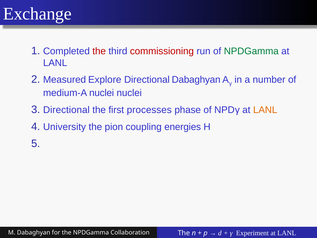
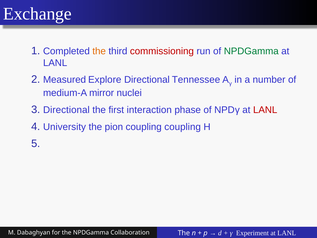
the at (99, 51) colour: red -> orange
Directional Dabaghyan: Dabaghyan -> Tennessee
medium-A nuclei: nuclei -> mirror
processes: processes -> interaction
LANL at (265, 110) colour: orange -> red
coupling energies: energies -> coupling
